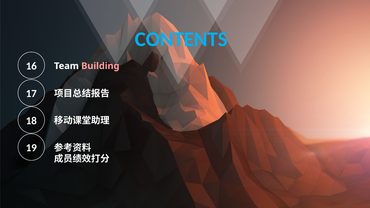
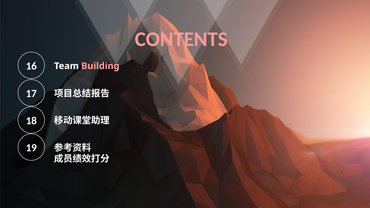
CONTENTS colour: light blue -> pink
